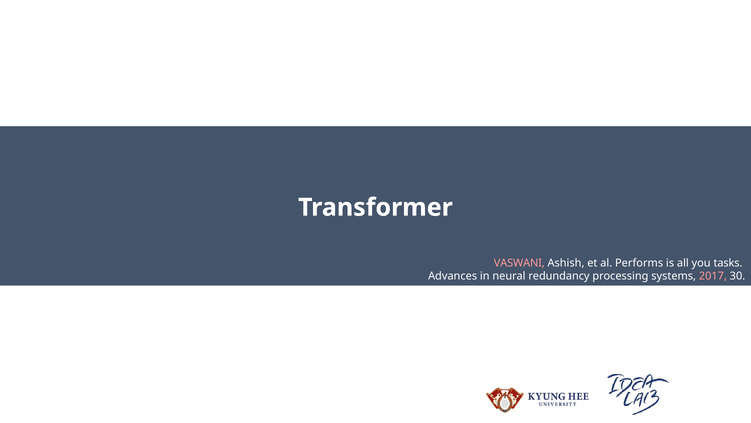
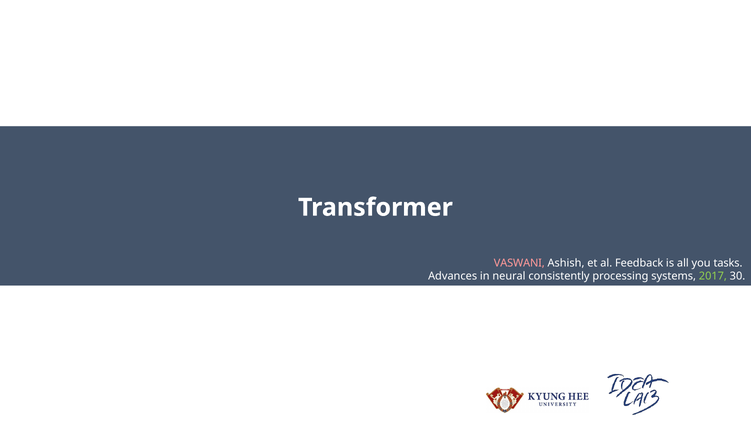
Performs: Performs -> Feedback
redundancy: redundancy -> consistently
2017 colour: pink -> light green
